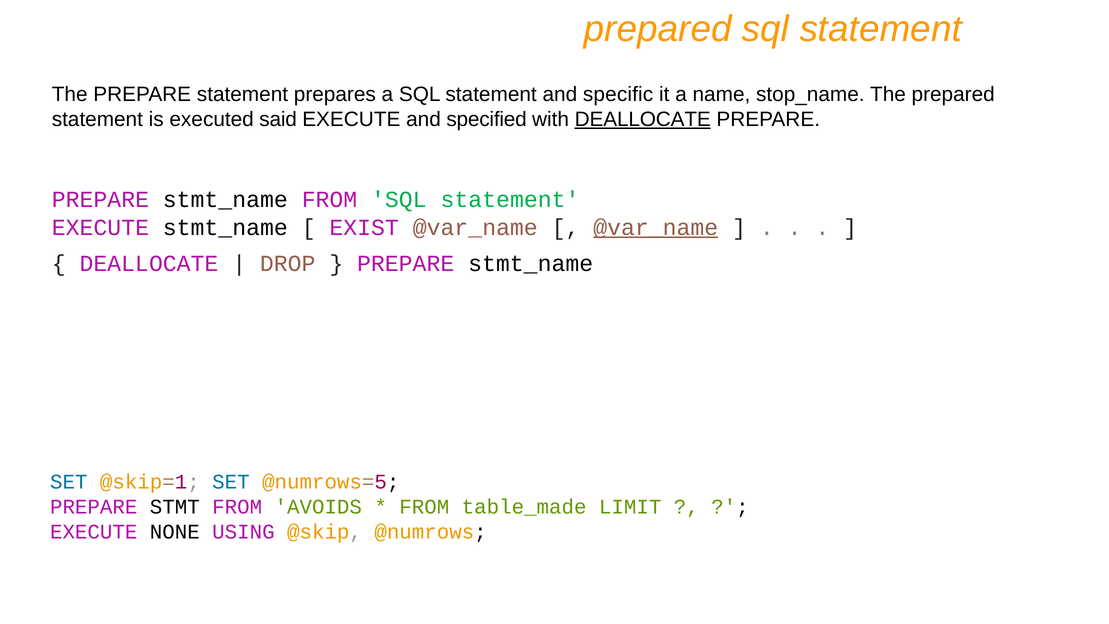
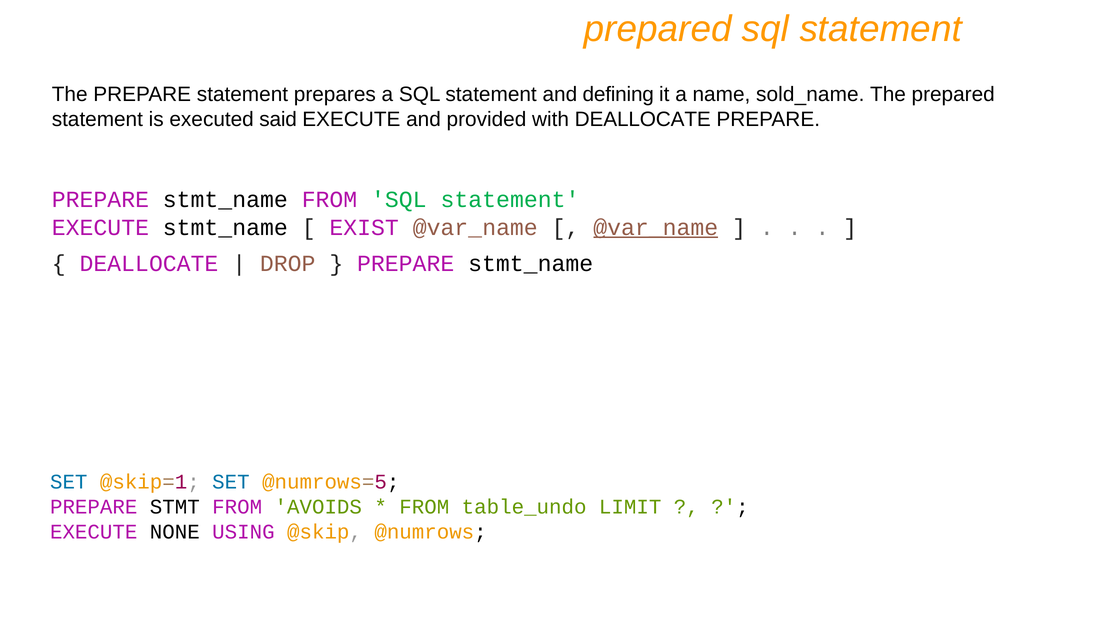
specific: specific -> defining
stop_name: stop_name -> sold_name
specified: specified -> provided
DEALLOCATE at (643, 119) underline: present -> none
table_made: table_made -> table_undo
